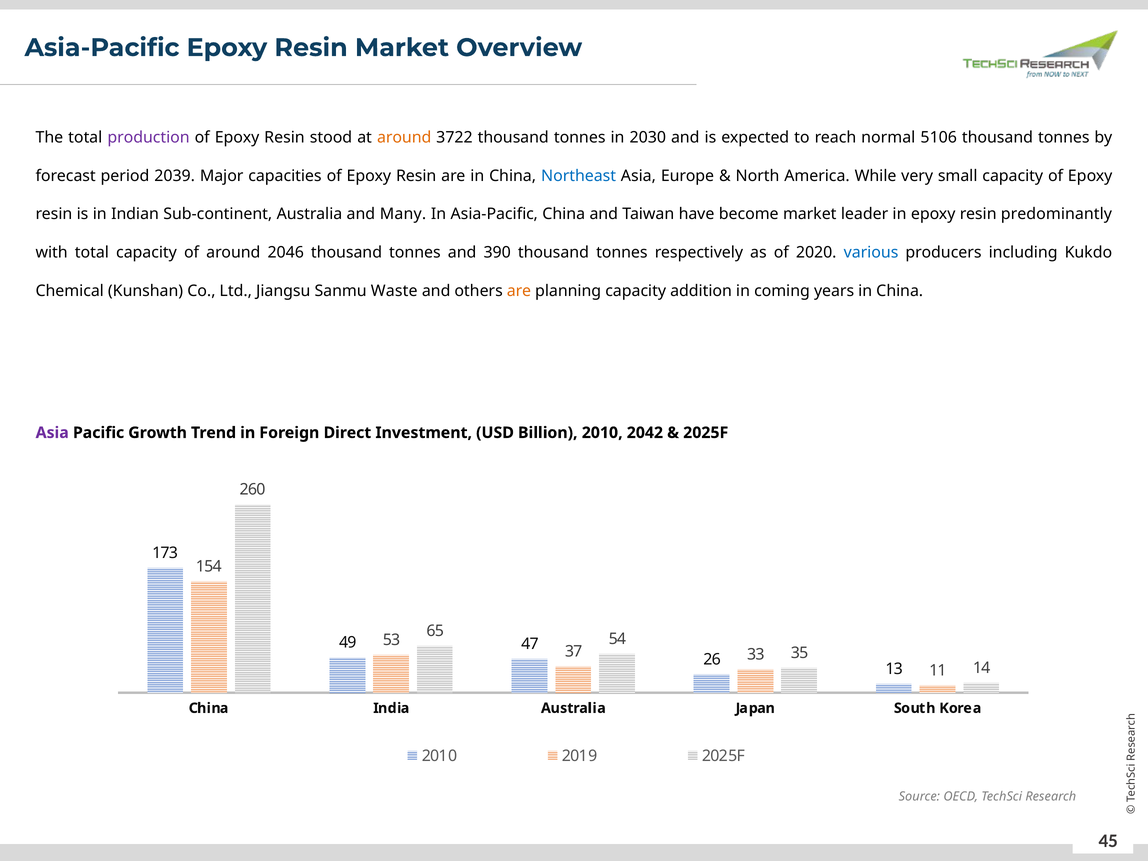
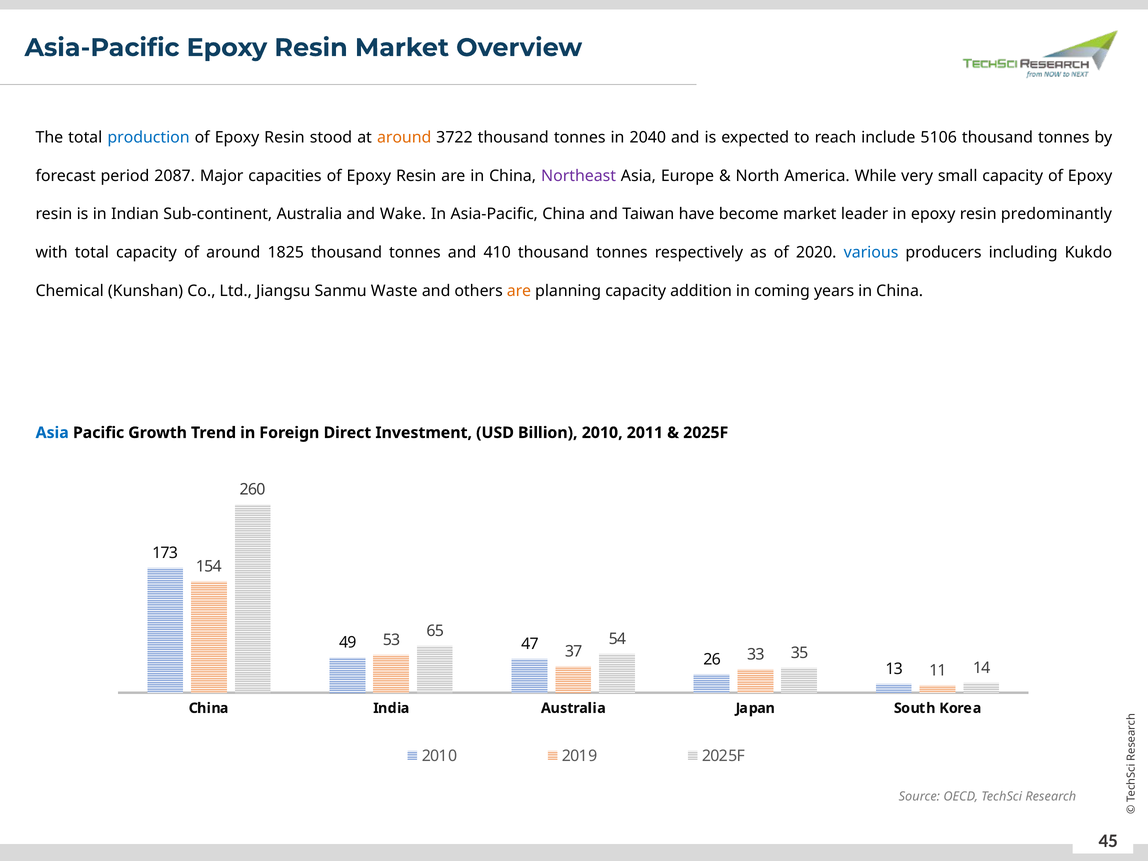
production colour: purple -> blue
2030: 2030 -> 2040
normal: normal -> include
2039: 2039 -> 2087
Northeast colour: blue -> purple
Many: Many -> Wake
2046: 2046 -> 1825
390: 390 -> 410
Asia at (52, 433) colour: purple -> blue
2042: 2042 -> 2011
